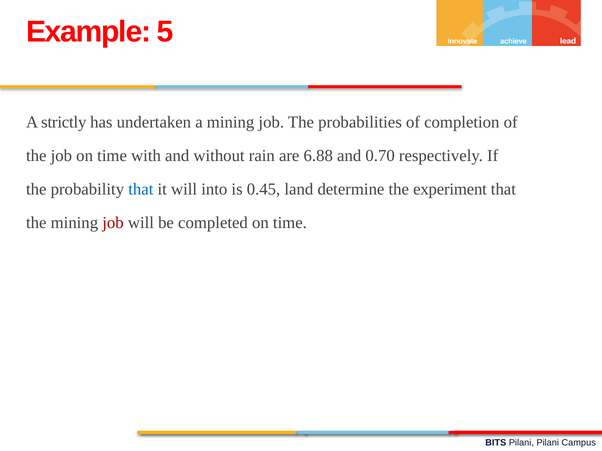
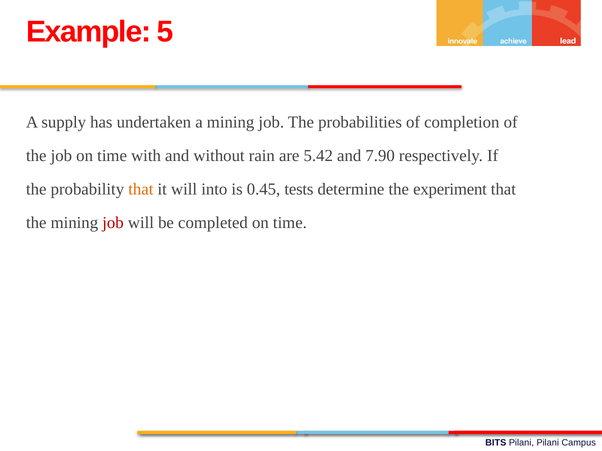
strictly: strictly -> supply
6.88: 6.88 -> 5.42
0.70: 0.70 -> 7.90
that at (141, 189) colour: blue -> orange
land: land -> tests
